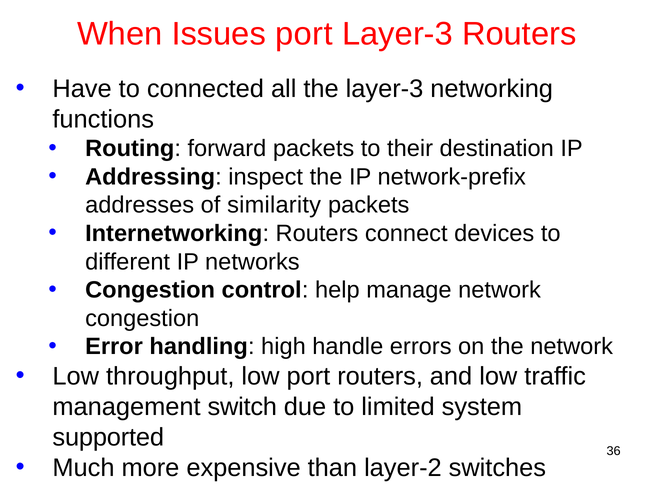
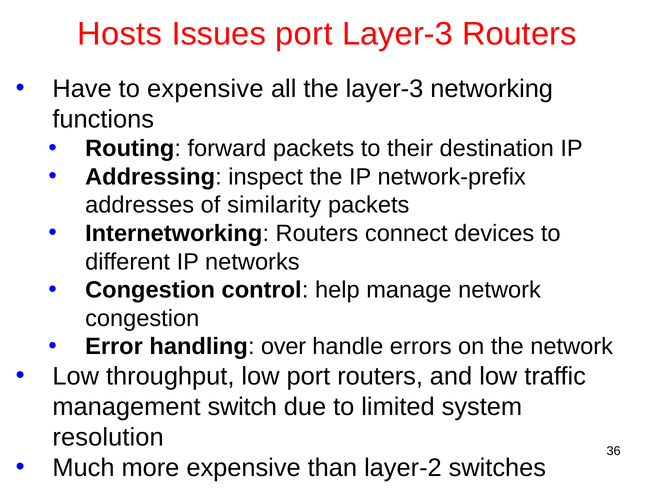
When: When -> Hosts
to connected: connected -> expensive
high: high -> over
supported: supported -> resolution
